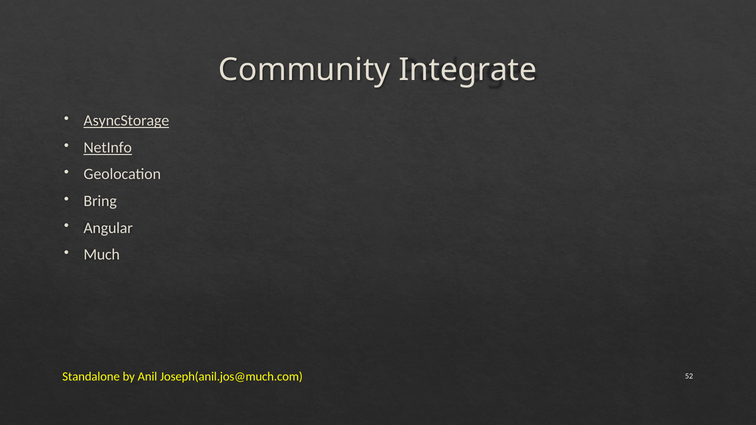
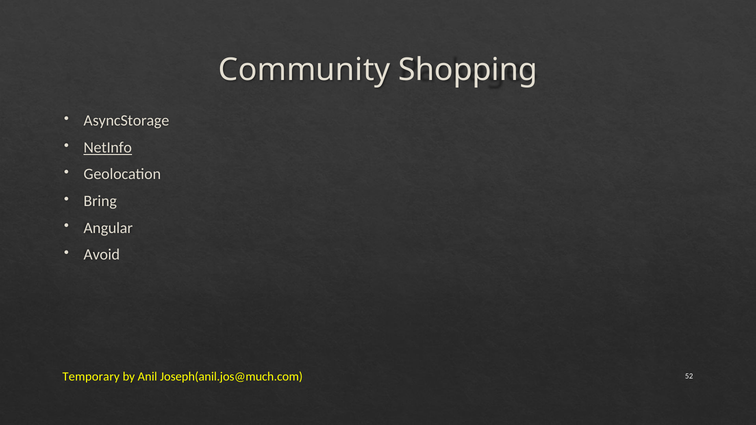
Integrate: Integrate -> Shopping
AsyncStorage underline: present -> none
Much: Much -> Avoid
Standalone: Standalone -> Temporary
